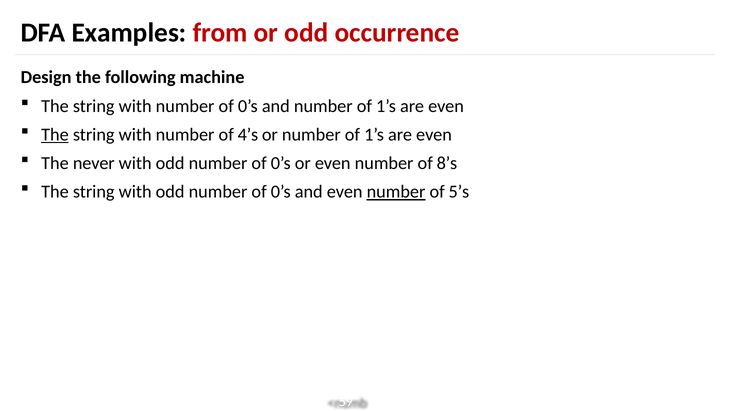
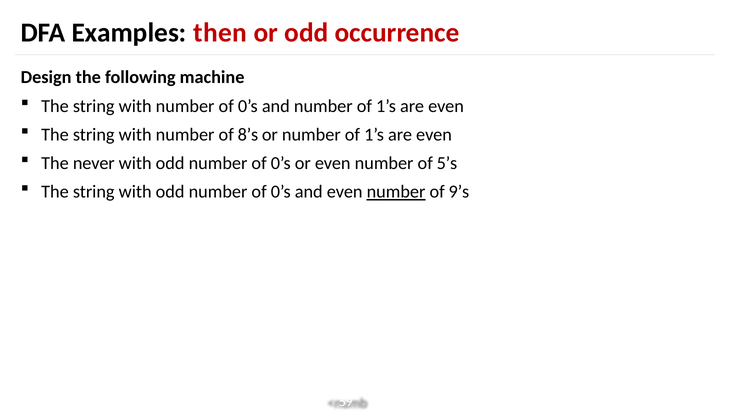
from: from -> then
The at (55, 135) underline: present -> none
4’s: 4’s -> 8’s
8’s: 8’s -> 5’s
5’s: 5’s -> 9’s
